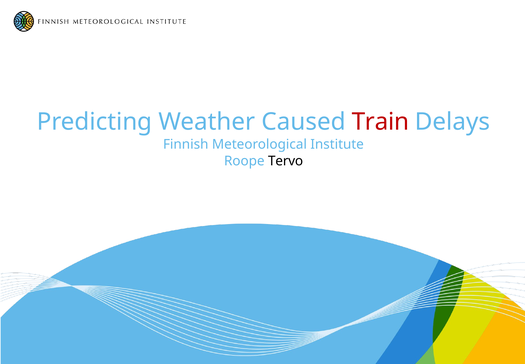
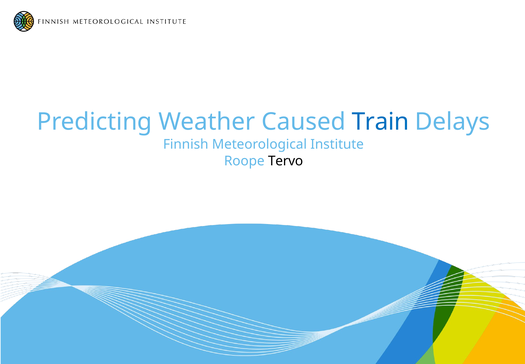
Train colour: red -> blue
